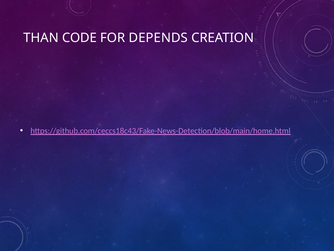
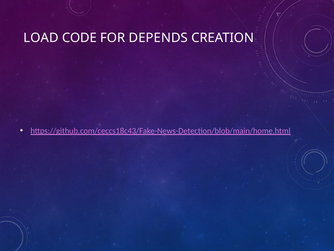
THAN: THAN -> LOAD
